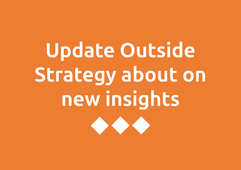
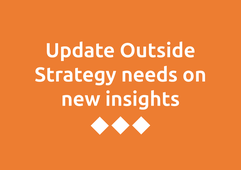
about: about -> needs
